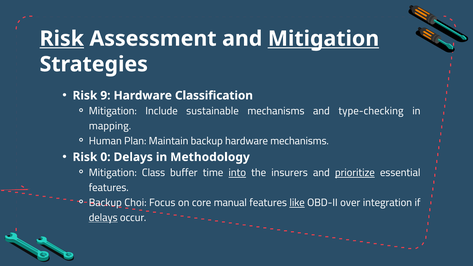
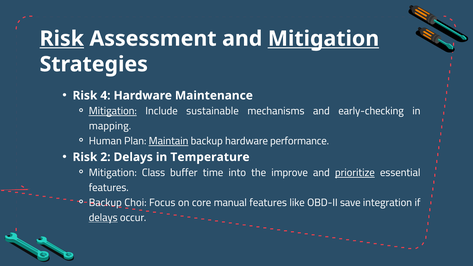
9: 9 -> 4
Classification: Classification -> Maintenance
Mitigation at (113, 111) underline: none -> present
type-checking: type-checking -> early-checking
Maintain underline: none -> present
hardware mechanisms: mechanisms -> performance
0: 0 -> 2
Methodology: Methodology -> Temperature
into underline: present -> none
insurers: insurers -> improve
like underline: present -> none
over: over -> save
